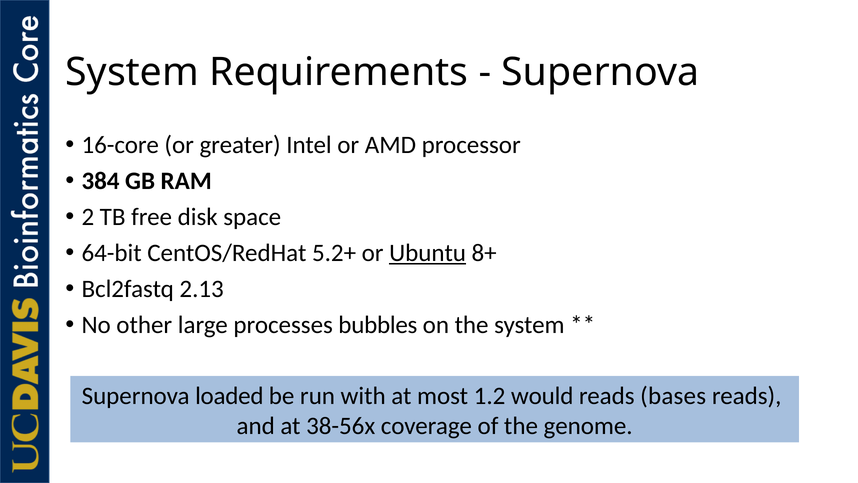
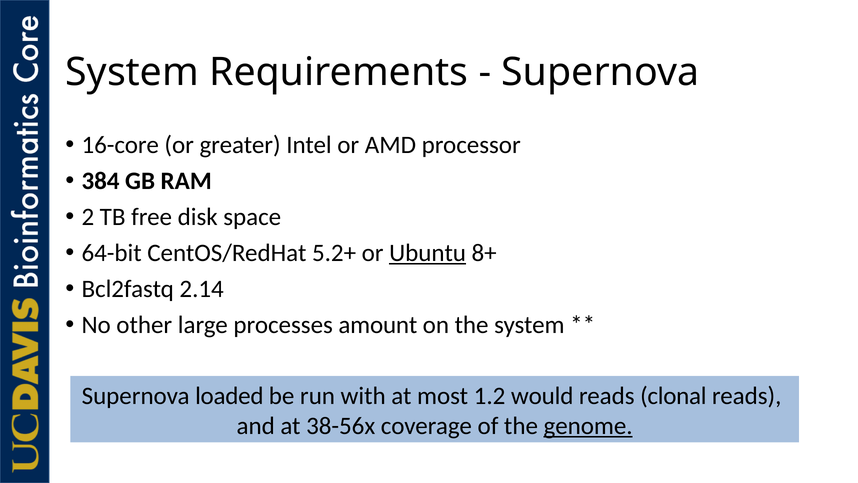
2.13: 2.13 -> 2.14
bubbles: bubbles -> amount
bases: bases -> clonal
genome underline: none -> present
